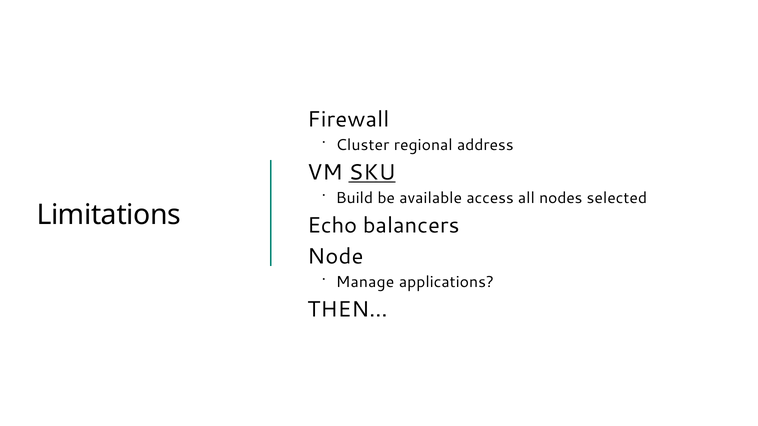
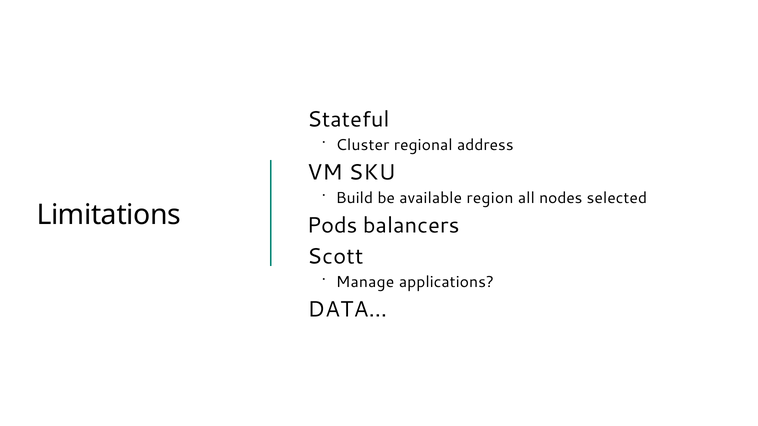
Firewall: Firewall -> Stateful
SKU underline: present -> none
access: access -> region
Echo: Echo -> Pods
Node: Node -> Scott
THEN…: THEN… -> DATA…
